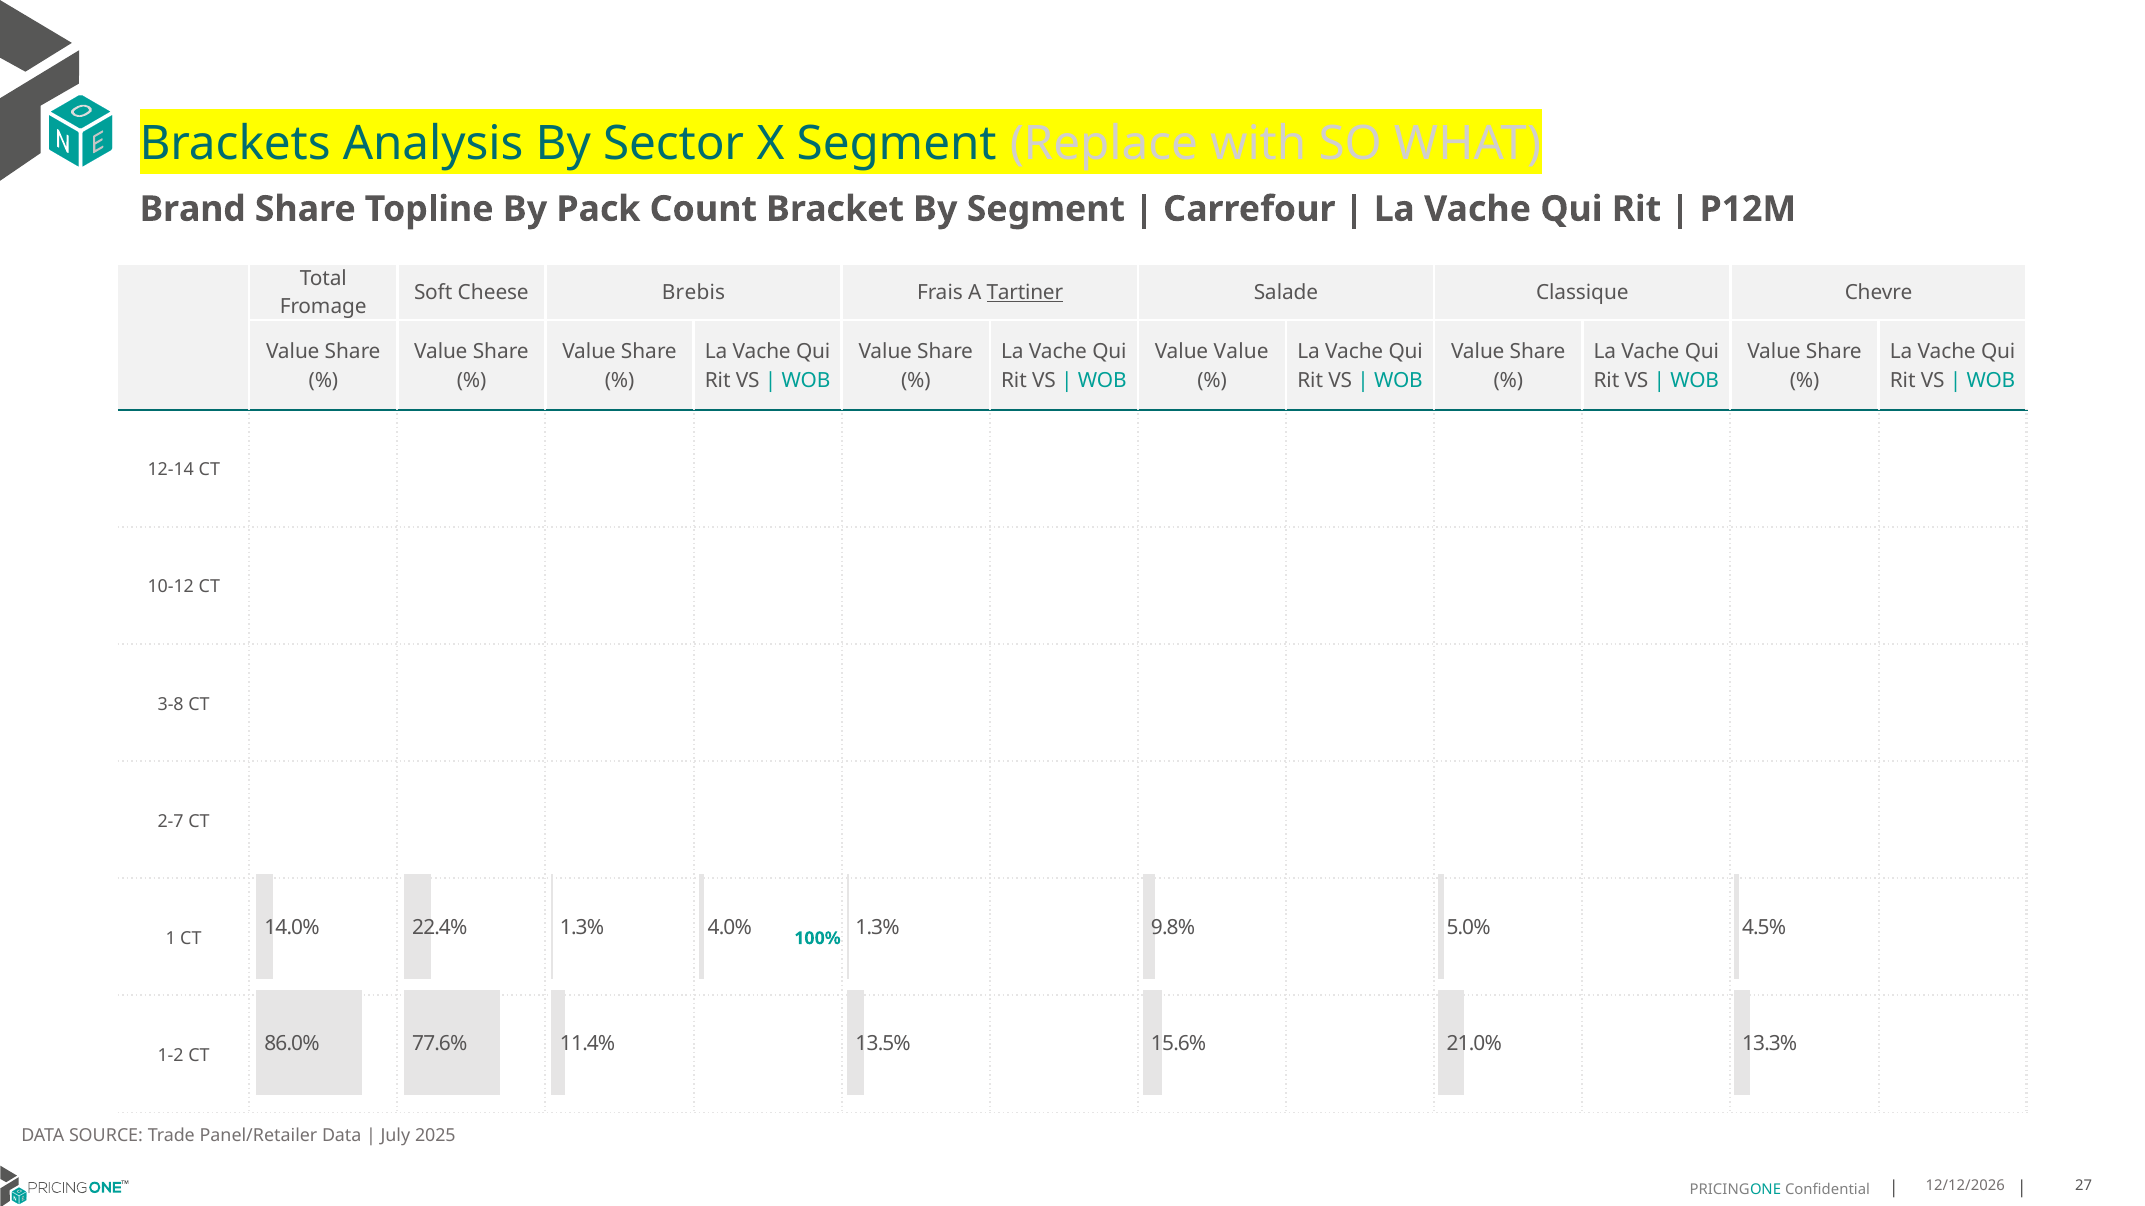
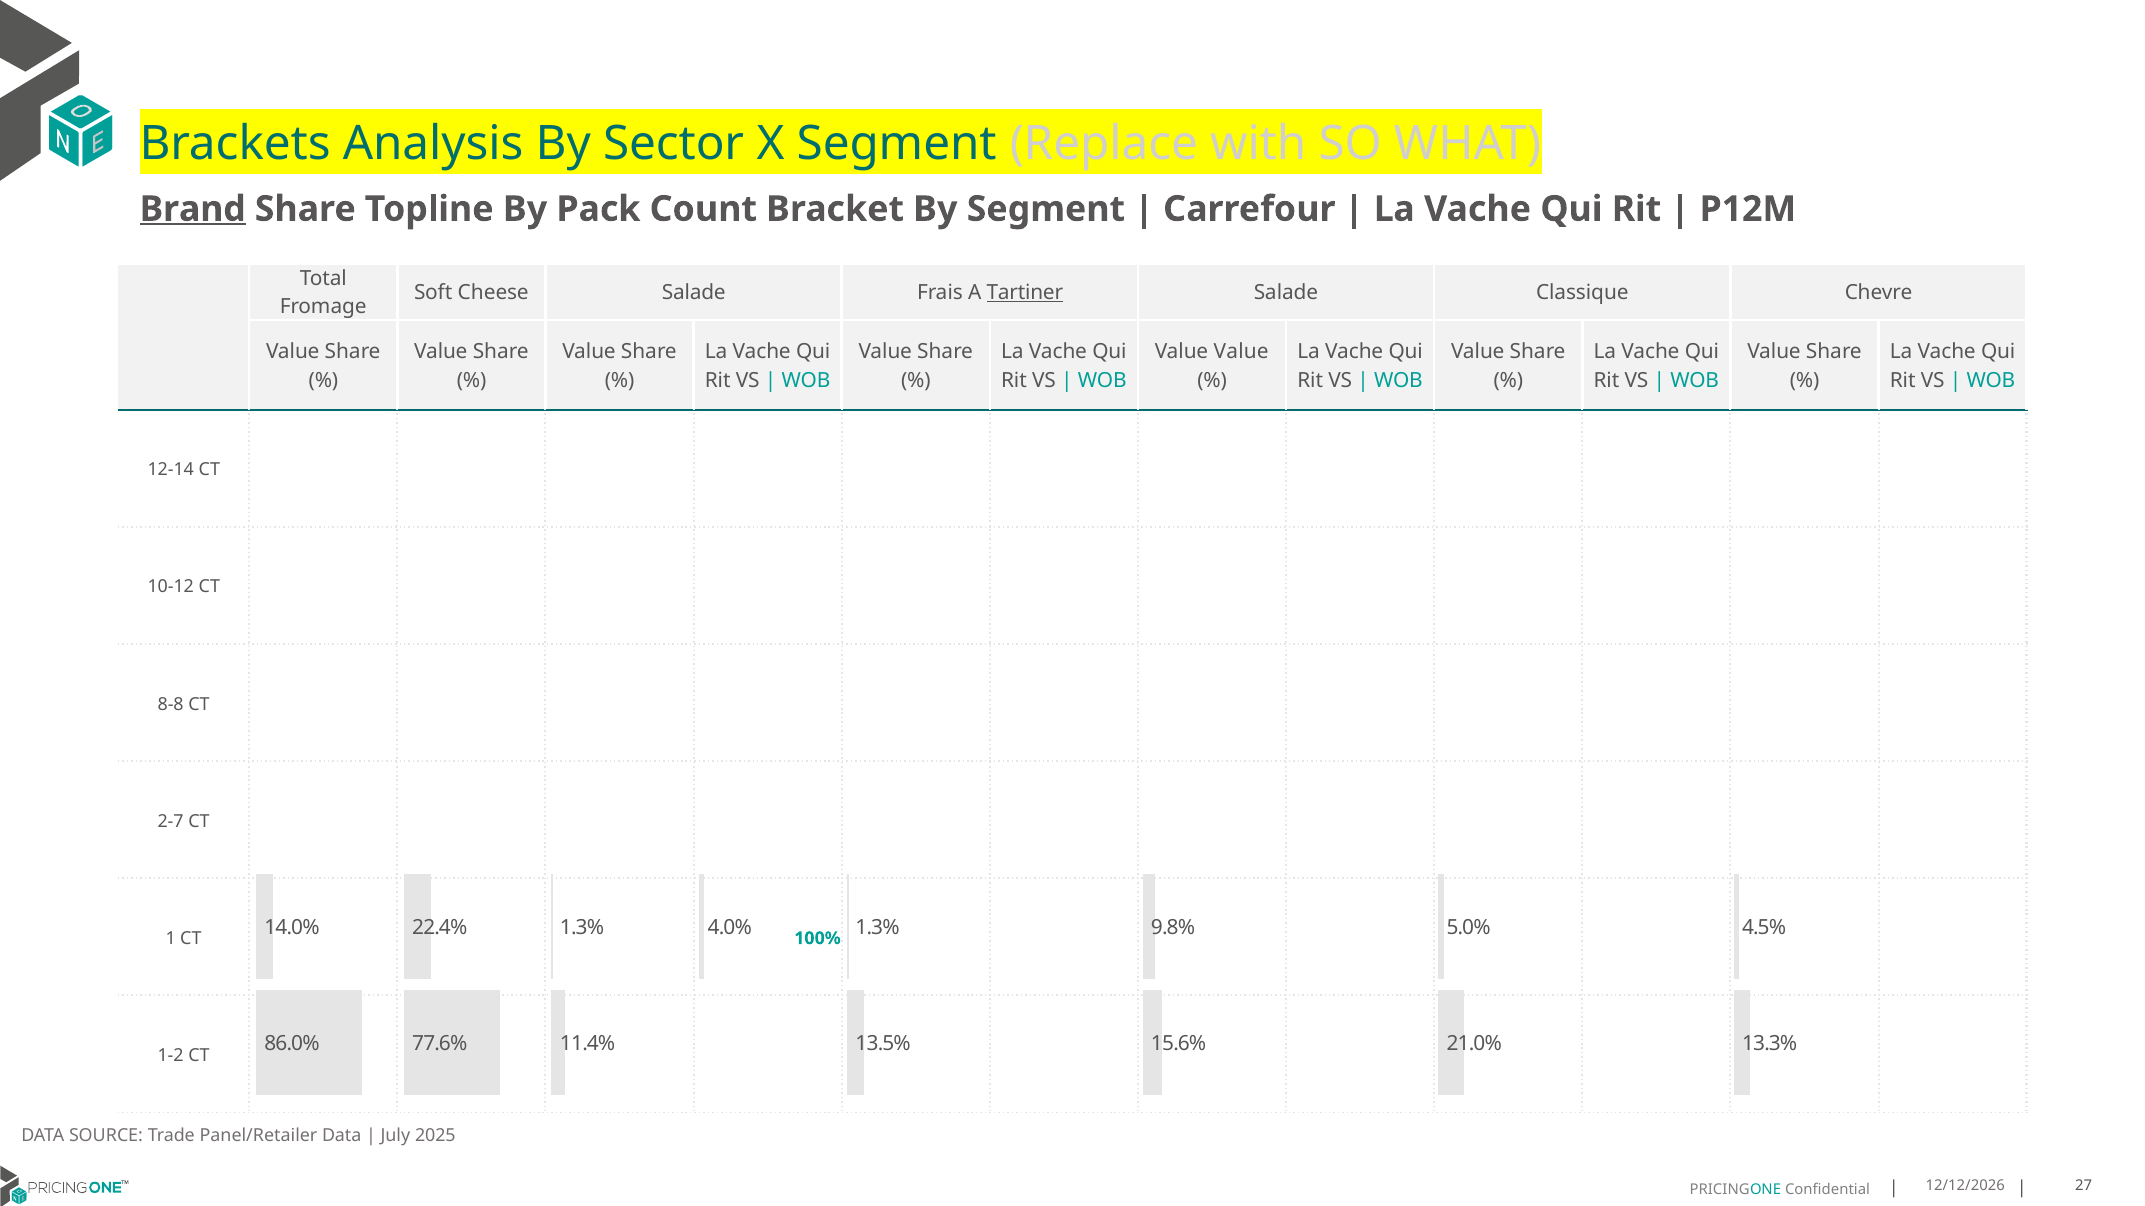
Brand underline: none -> present
Cheese Brebis: Brebis -> Salade
3-8: 3-8 -> 8-8
